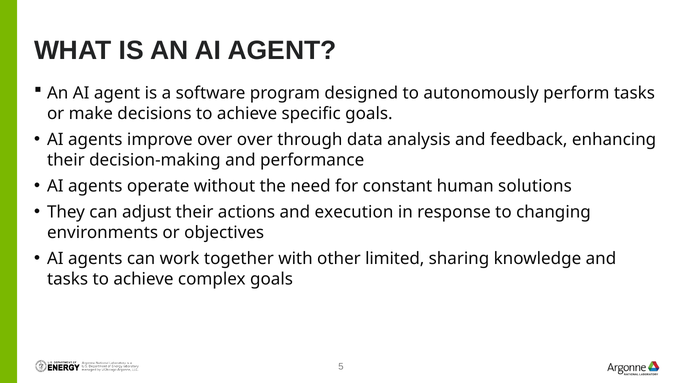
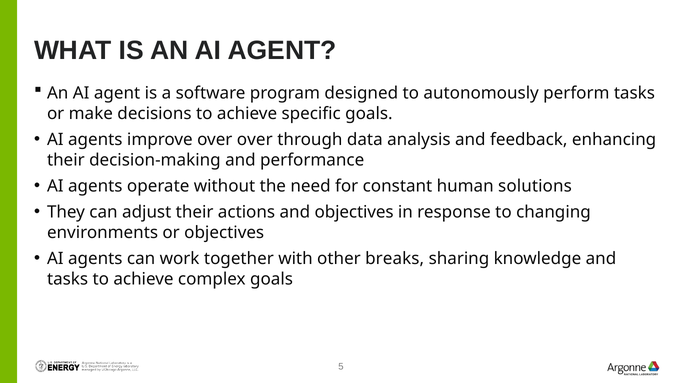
and execution: execution -> objectives
limited: limited -> breaks
